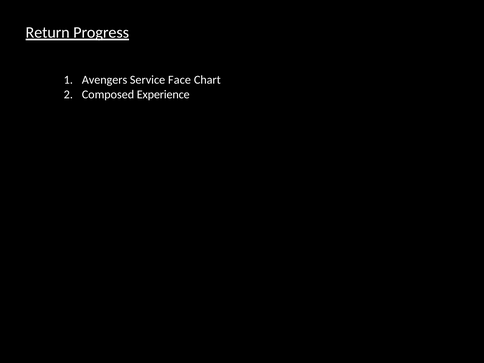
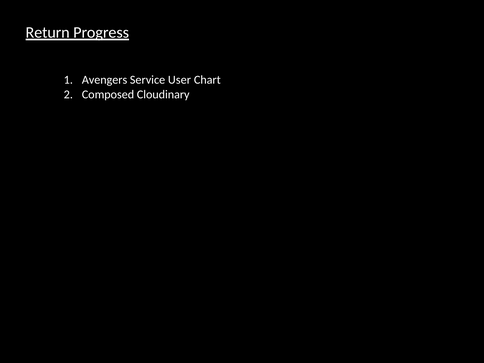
Face: Face -> User
Experience: Experience -> Cloudinary
